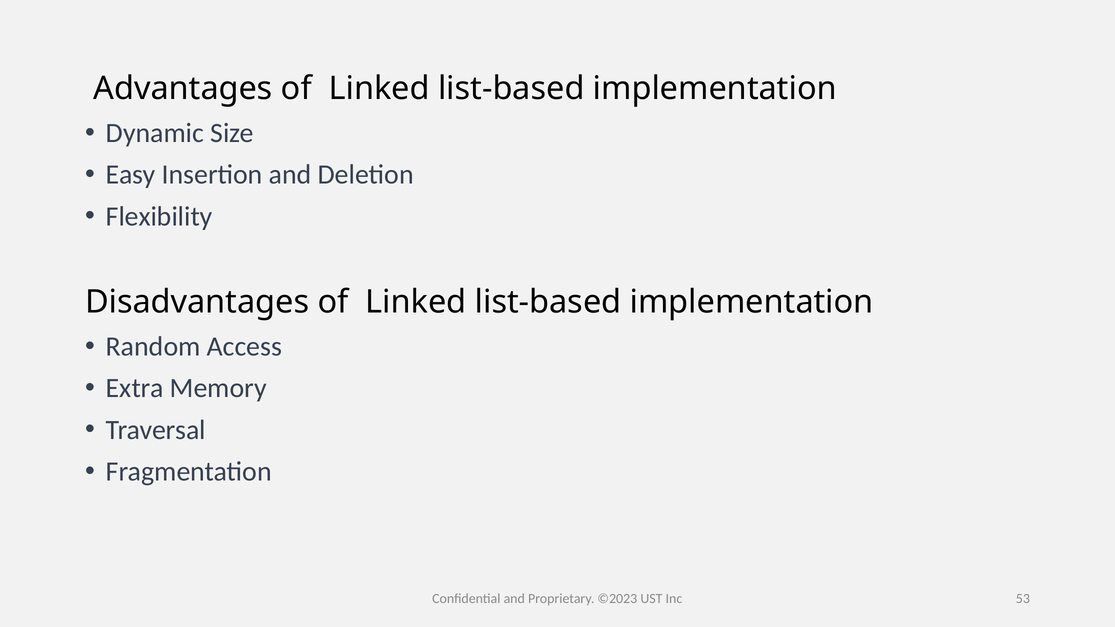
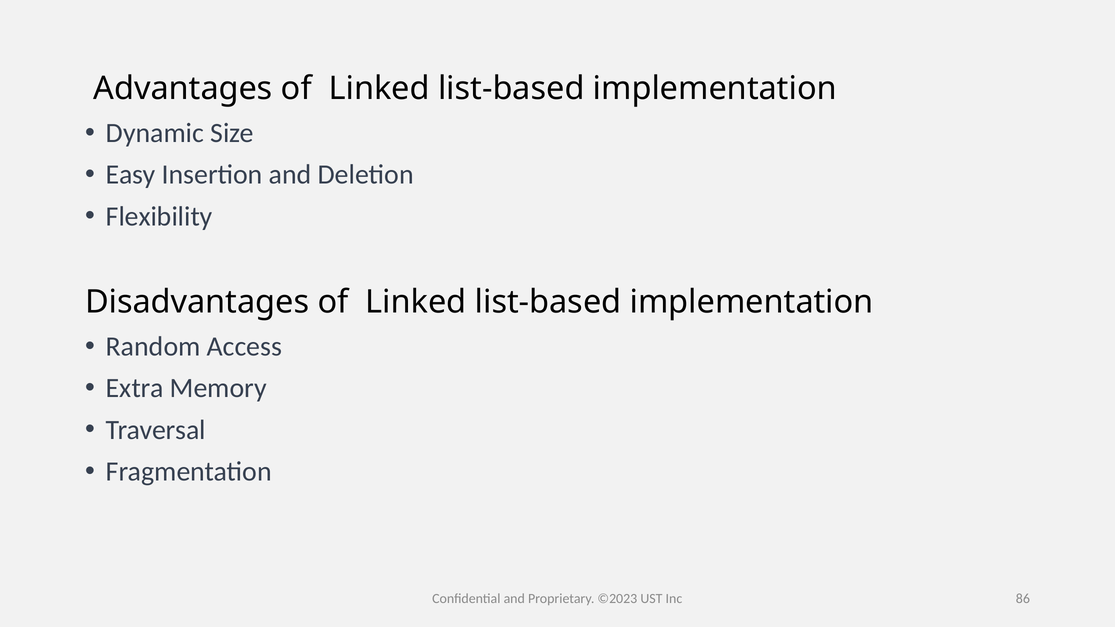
53: 53 -> 86
